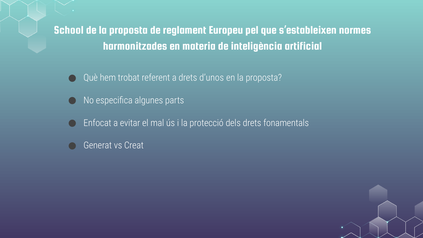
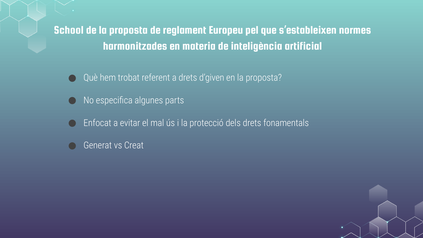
d’unos: d’unos -> d’given
